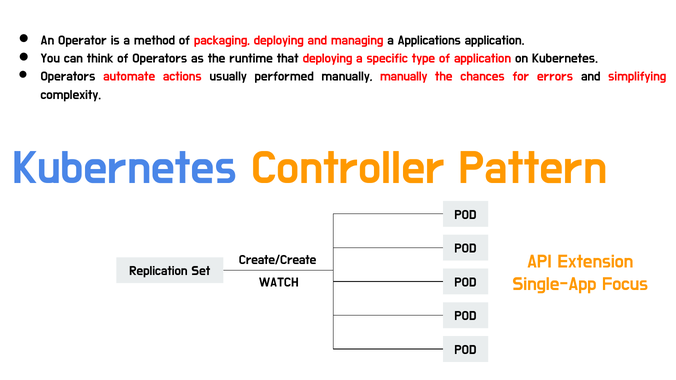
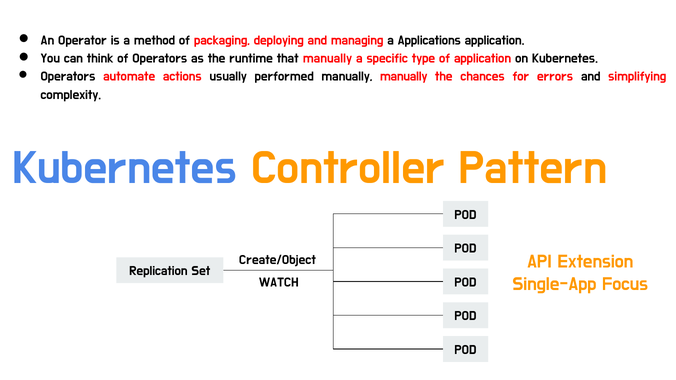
that deploying: deploying -> manually
Create/Create: Create/Create -> Create/Object
